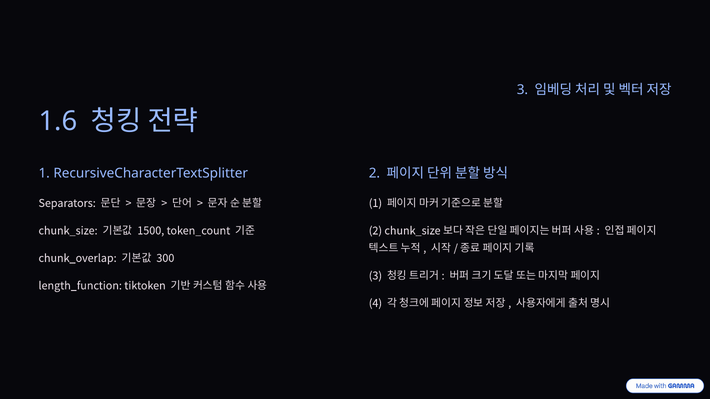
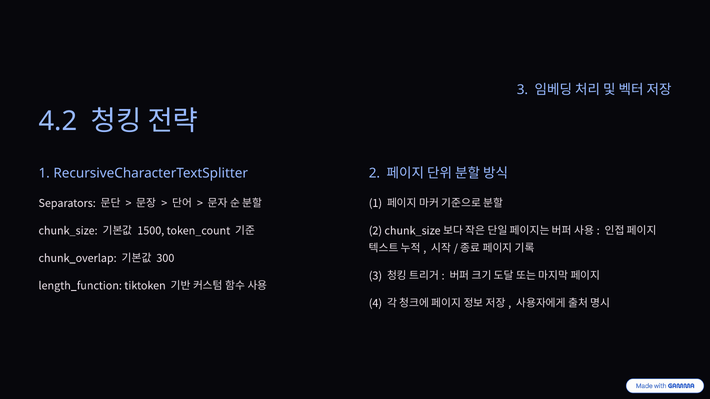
1.6: 1.6 -> 4.2
